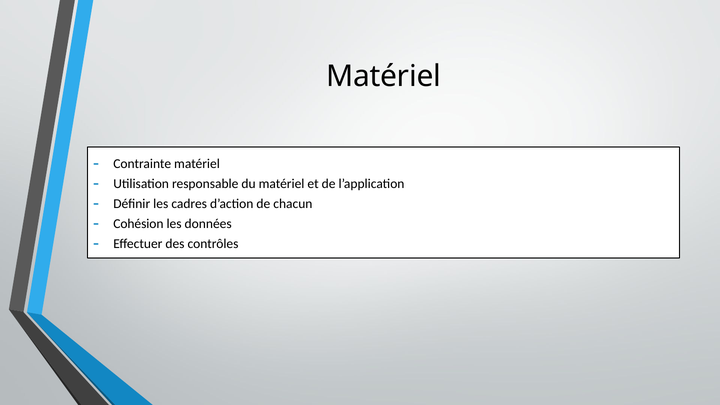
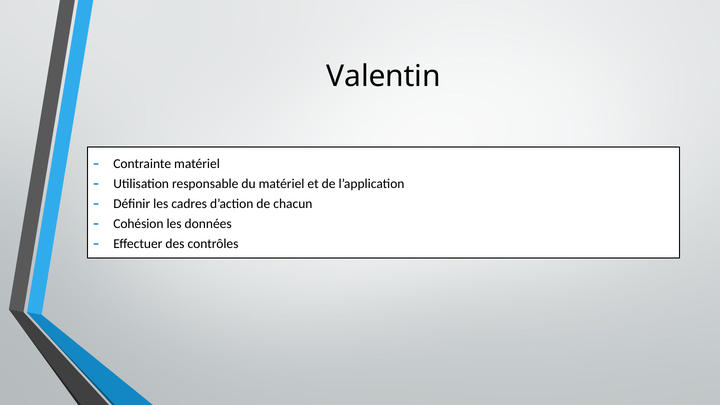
Matériel at (384, 76): Matériel -> Valentin
